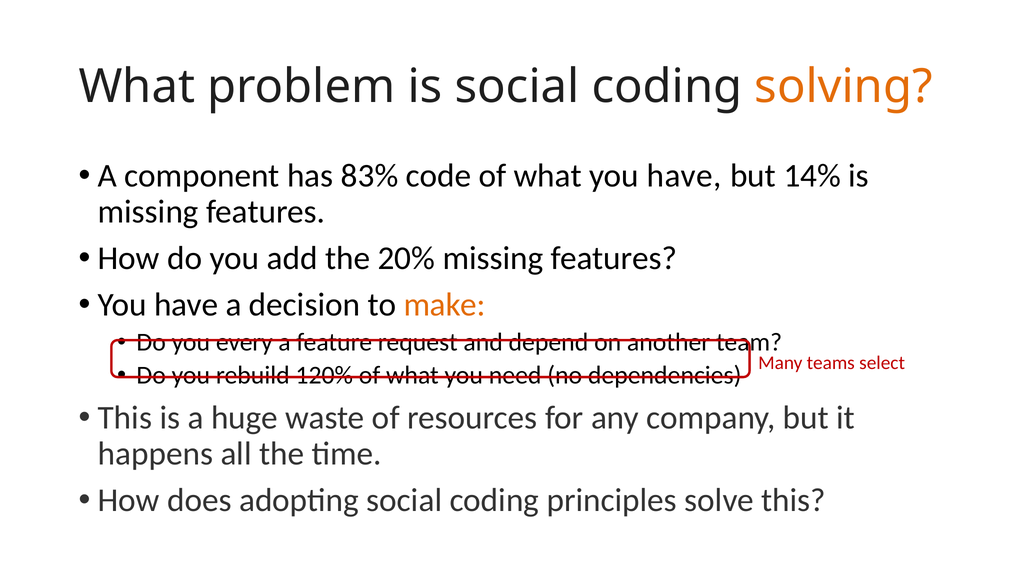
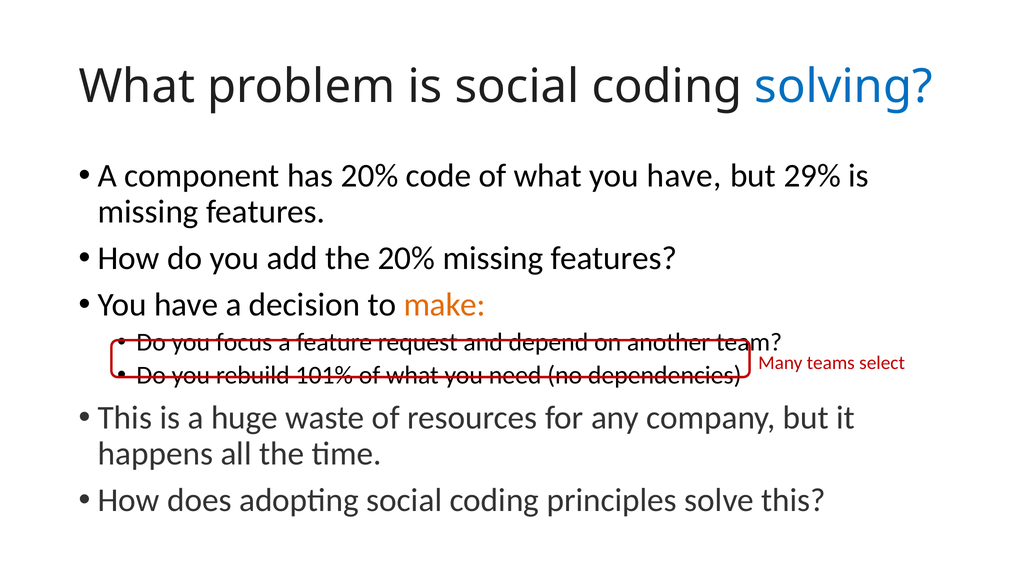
solving colour: orange -> blue
has 83%: 83% -> 20%
14%: 14% -> 29%
every: every -> focus
120%: 120% -> 101%
